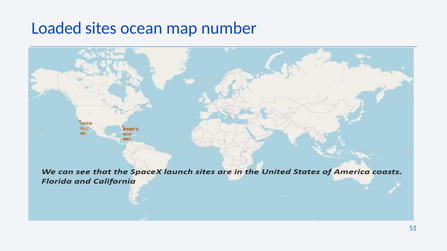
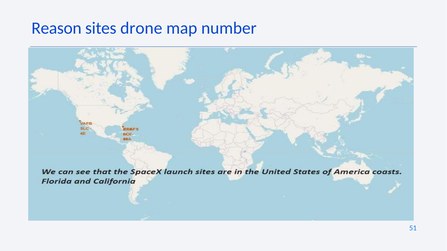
Loaded: Loaded -> Reason
ocean: ocean -> drone
